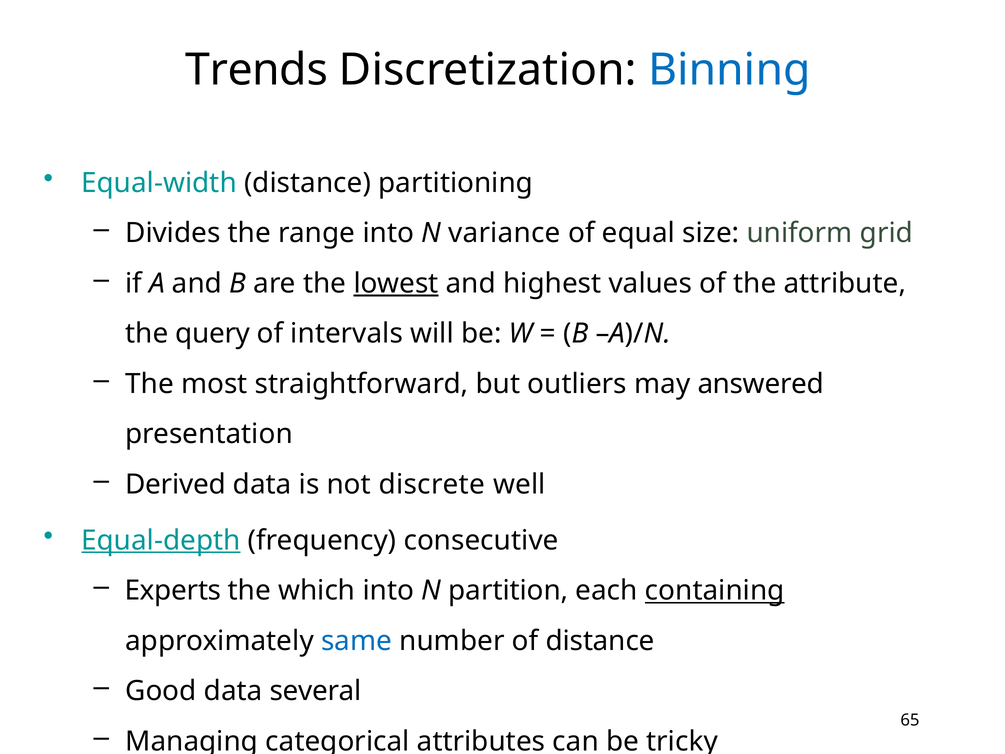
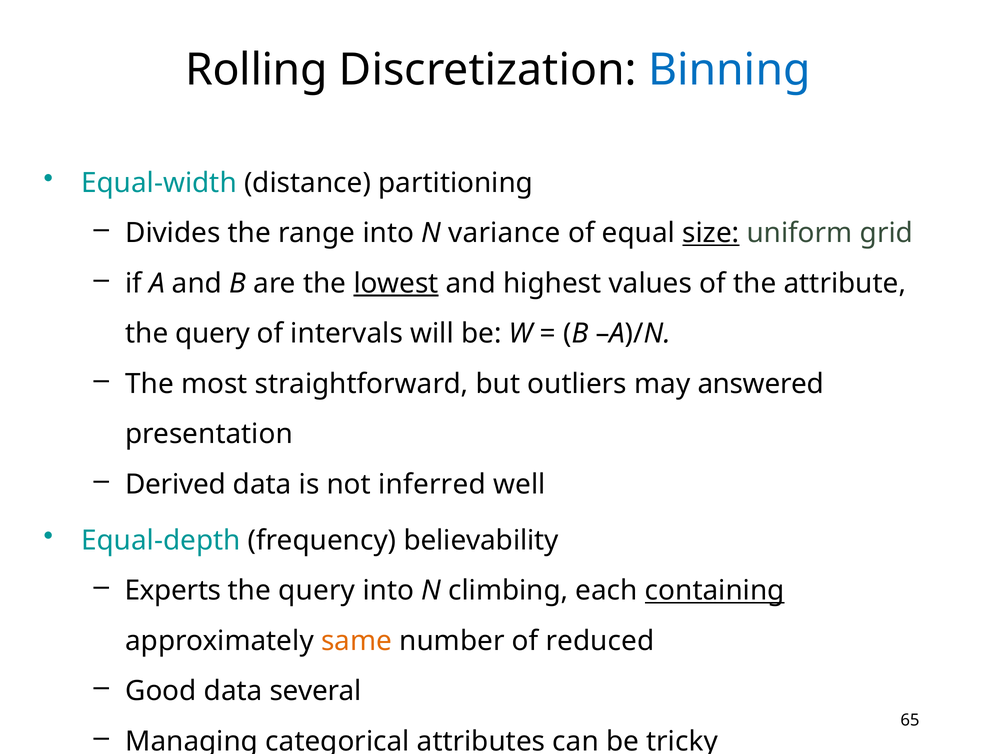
Trends: Trends -> Rolling
size underline: none -> present
discrete: discrete -> inferred
Equal-depth underline: present -> none
consecutive: consecutive -> believability
which at (317, 590): which -> query
partition: partition -> climbing
same colour: blue -> orange
of distance: distance -> reduced
